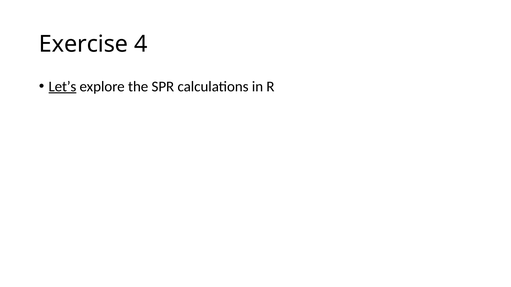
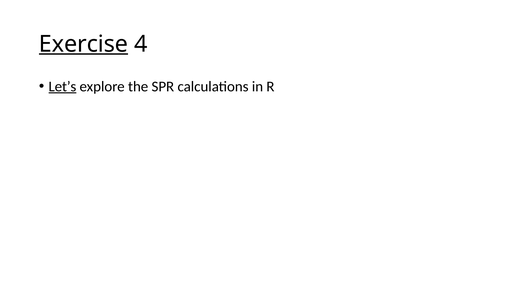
Exercise underline: none -> present
